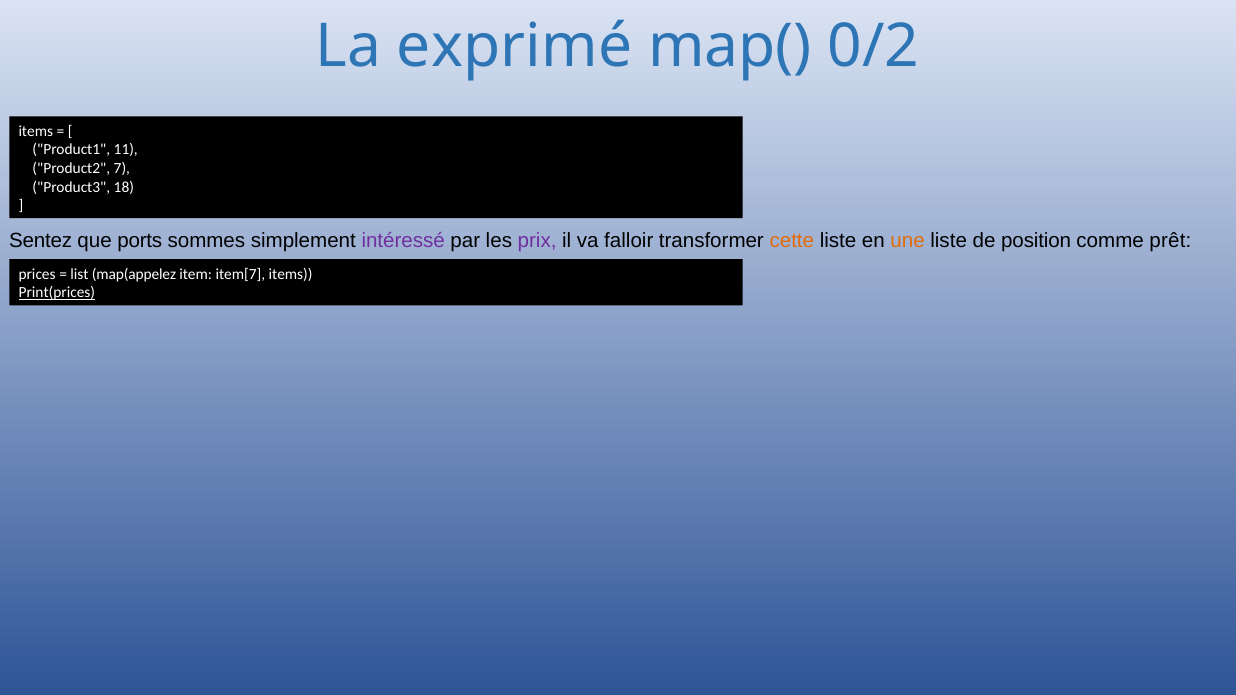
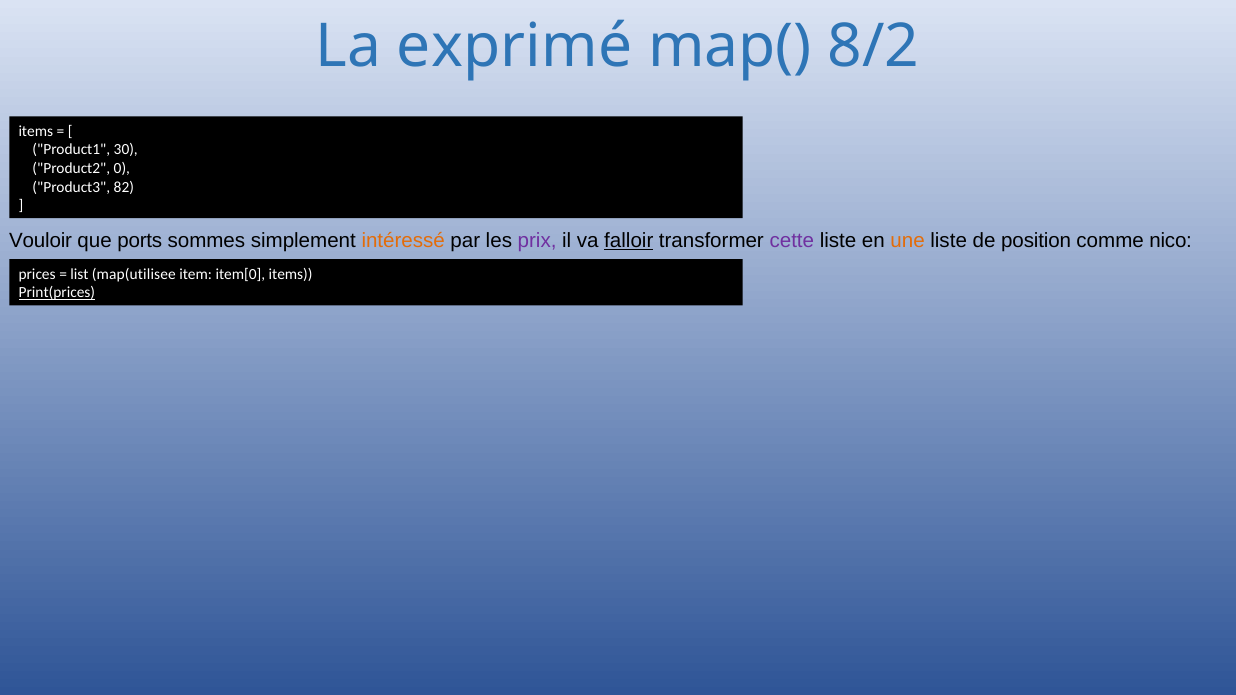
0/2: 0/2 -> 8/2
11: 11 -> 30
7: 7 -> 0
18: 18 -> 82
Sentez: Sentez -> Vouloir
intéressé colour: purple -> orange
falloir underline: none -> present
cette colour: orange -> purple
prêt: prêt -> nico
map(appelez: map(appelez -> map(utilisee
item[7: item[7 -> item[0
